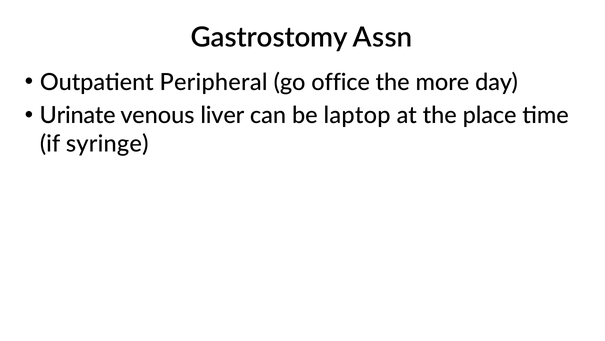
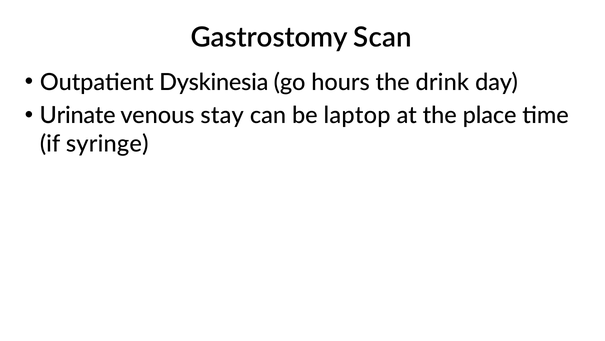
Assn: Assn -> Scan
Peripheral: Peripheral -> Dyskinesia
office: office -> hours
more: more -> drink
liver: liver -> stay
